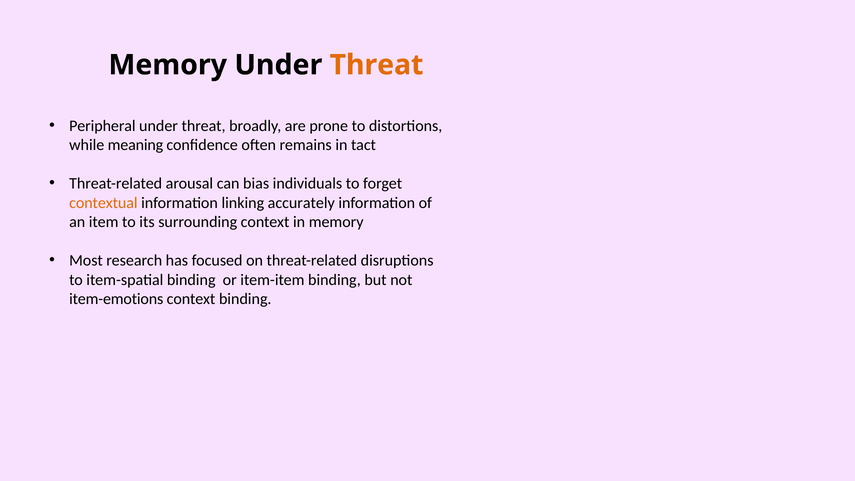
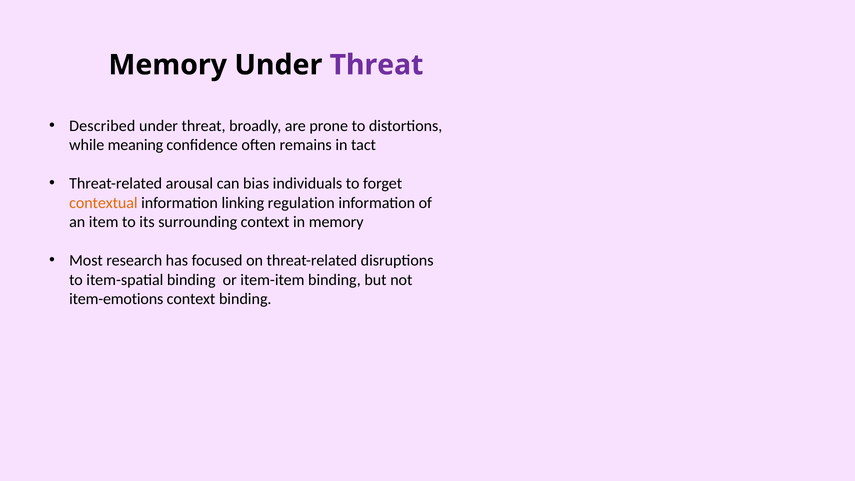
Threat at (377, 65) colour: orange -> purple
Peripheral: Peripheral -> Described
accurately: accurately -> regulation
